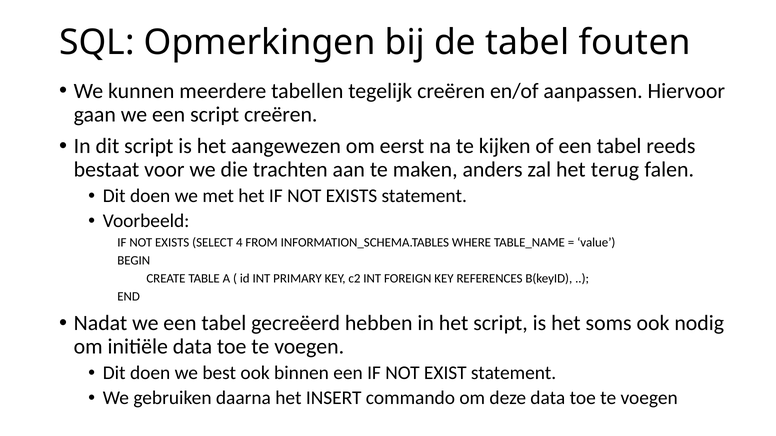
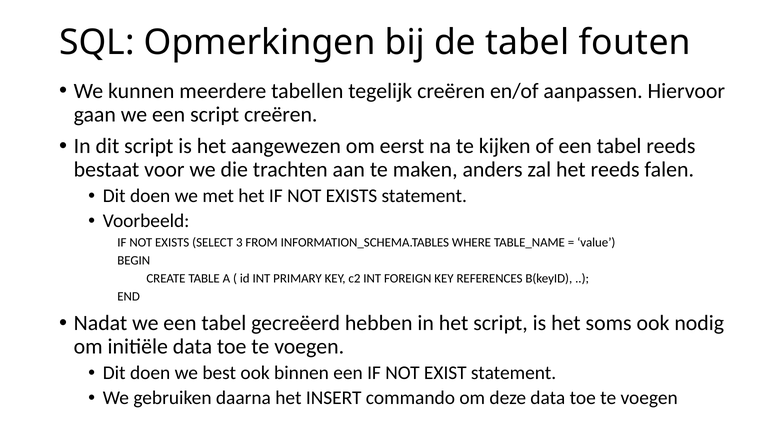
het terug: terug -> reeds
4: 4 -> 3
